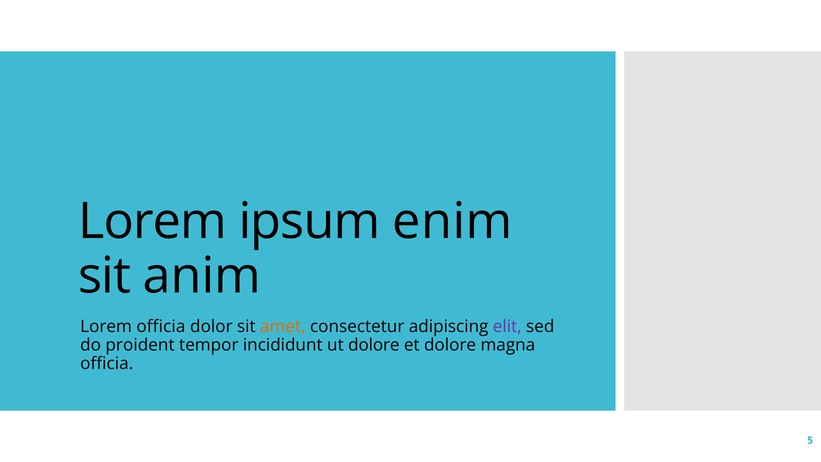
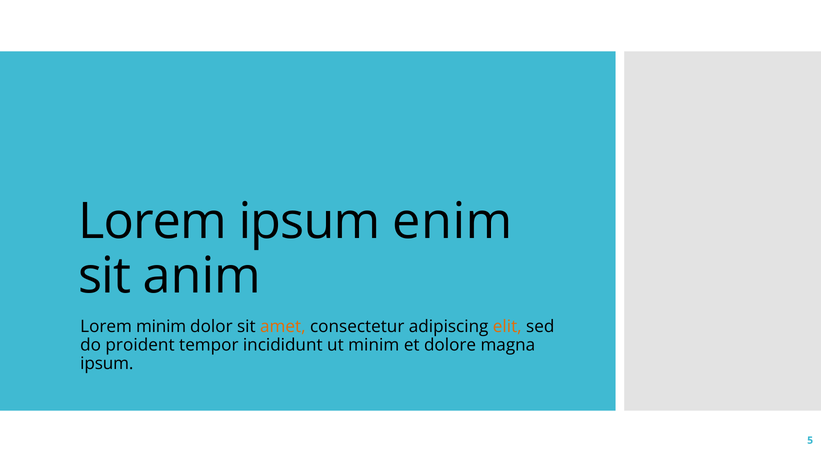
Lorem officia: officia -> minim
elit colour: purple -> orange
ut dolore: dolore -> minim
officia at (107, 364): officia -> ipsum
